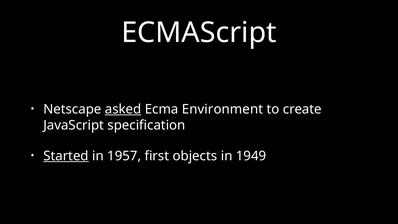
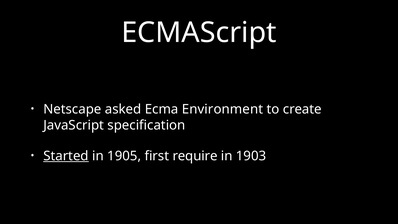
asked underline: present -> none
1957: 1957 -> 1905
objects: objects -> require
1949: 1949 -> 1903
